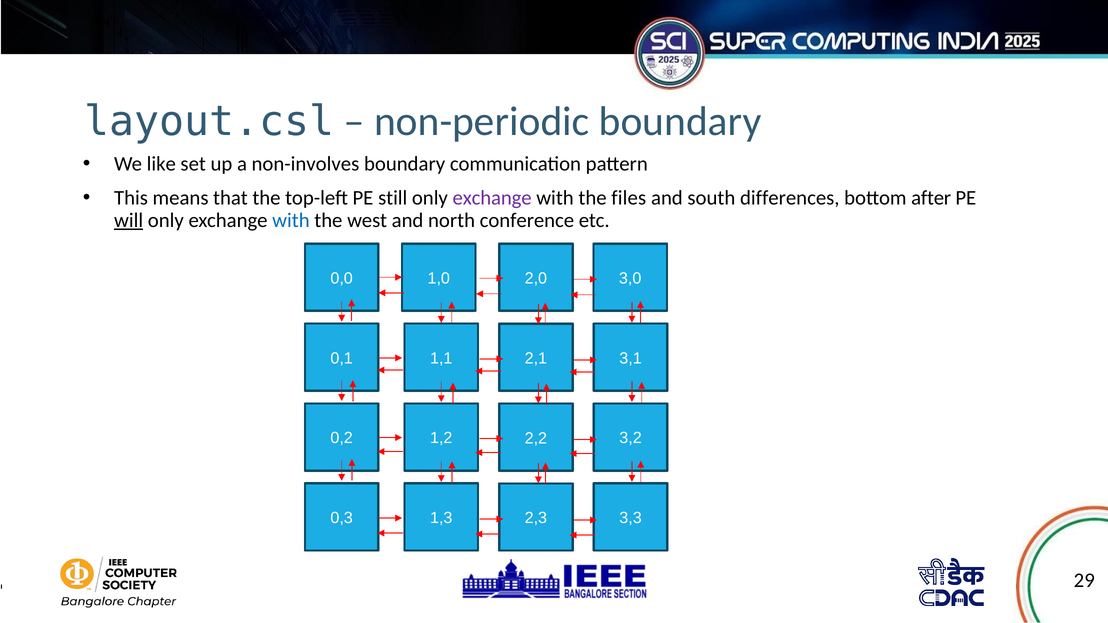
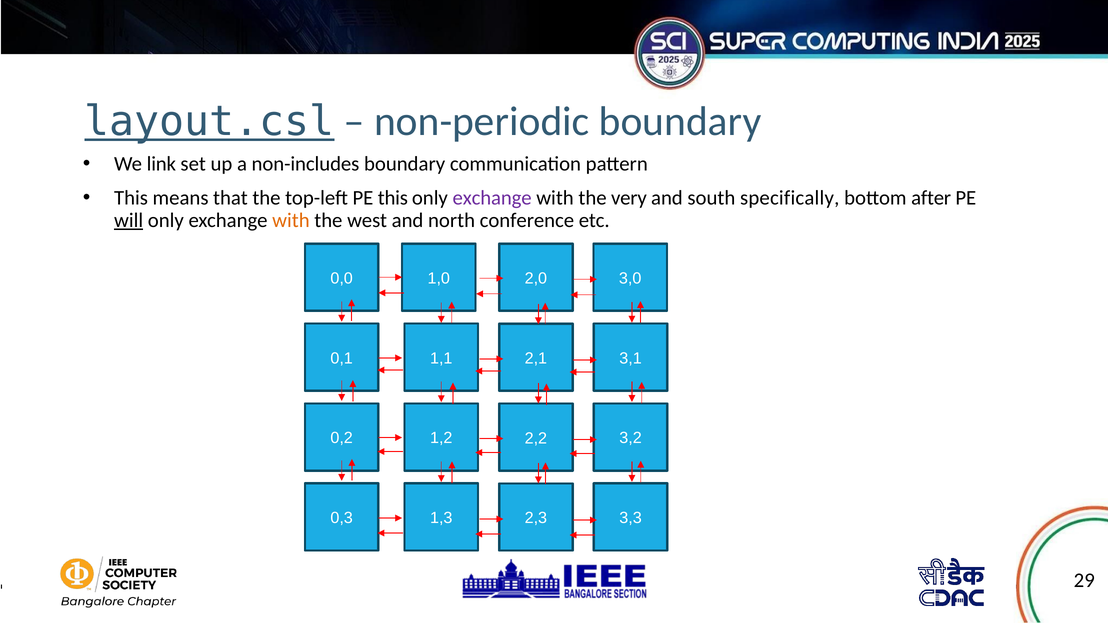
layout.csl underline: none -> present
like: like -> link
non-involves: non-involves -> non-includes
PE still: still -> this
files: files -> very
differences: differences -> specifically
with at (291, 220) colour: blue -> orange
